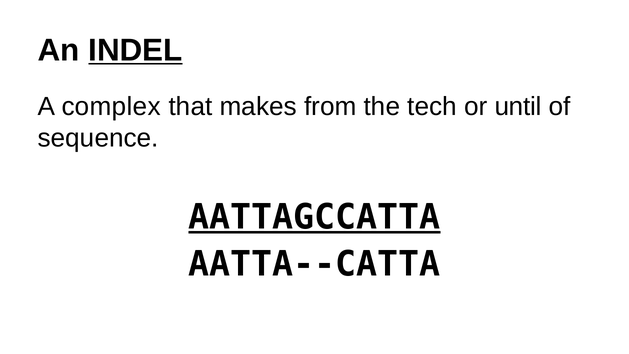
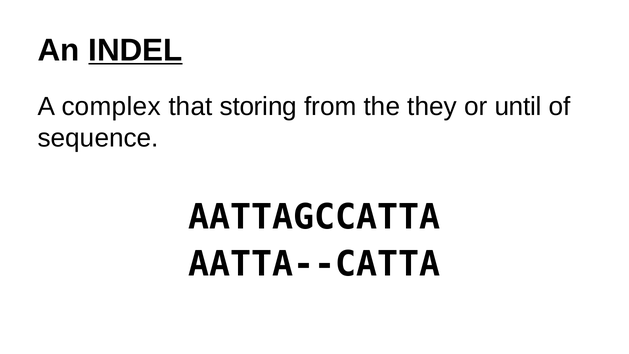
makes: makes -> storing
tech: tech -> they
AATTAGCCATTA underline: present -> none
